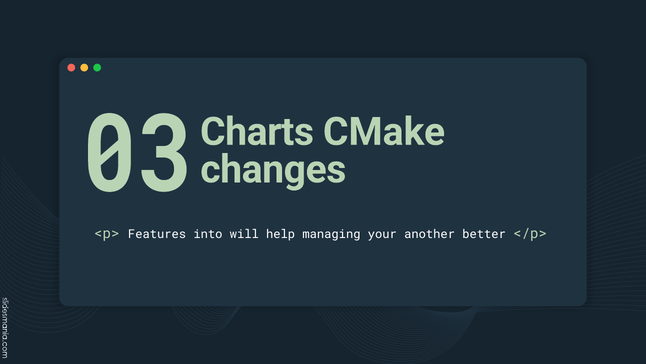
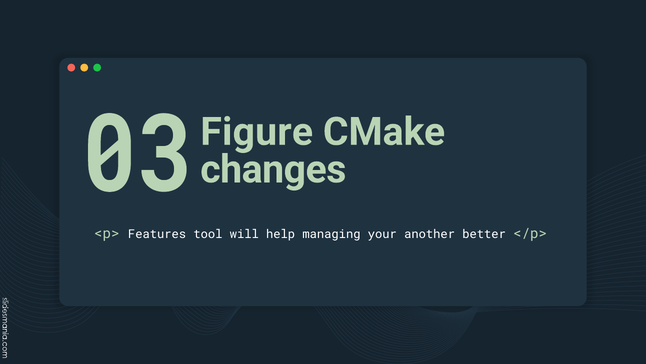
Charts: Charts -> Figure
into: into -> tool
